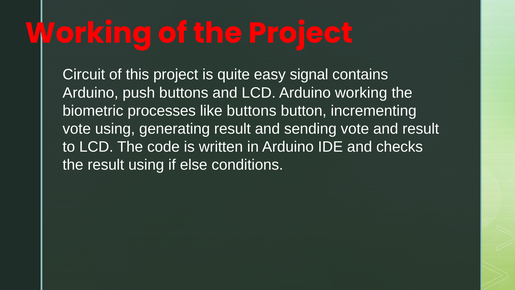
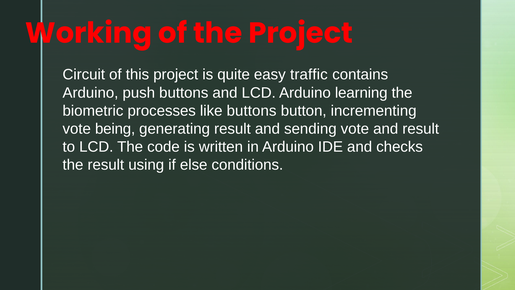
signal: signal -> traffic
Arduino working: working -> learning
vote using: using -> being
